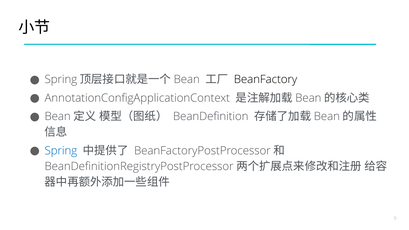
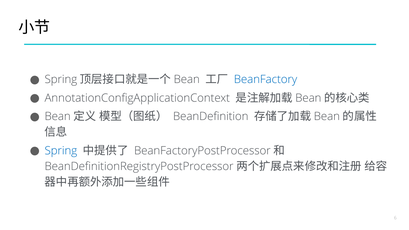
BeanFactory colour: black -> blue
